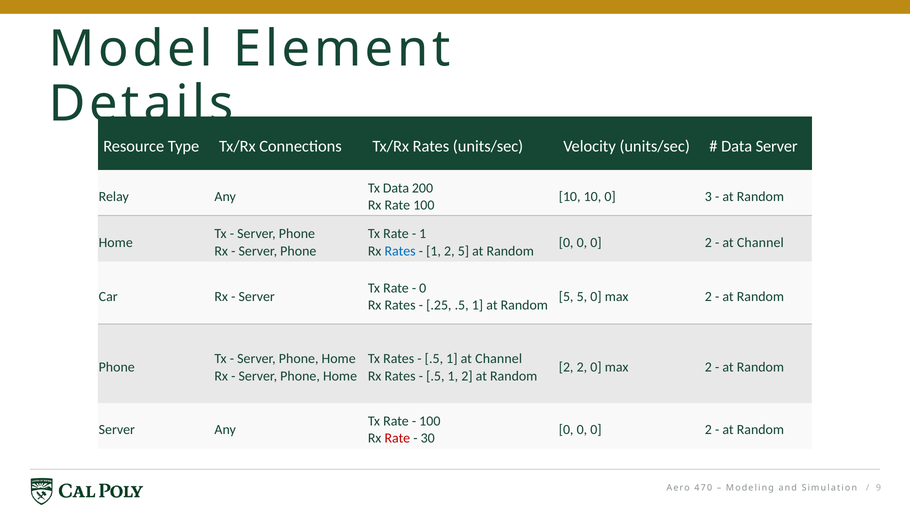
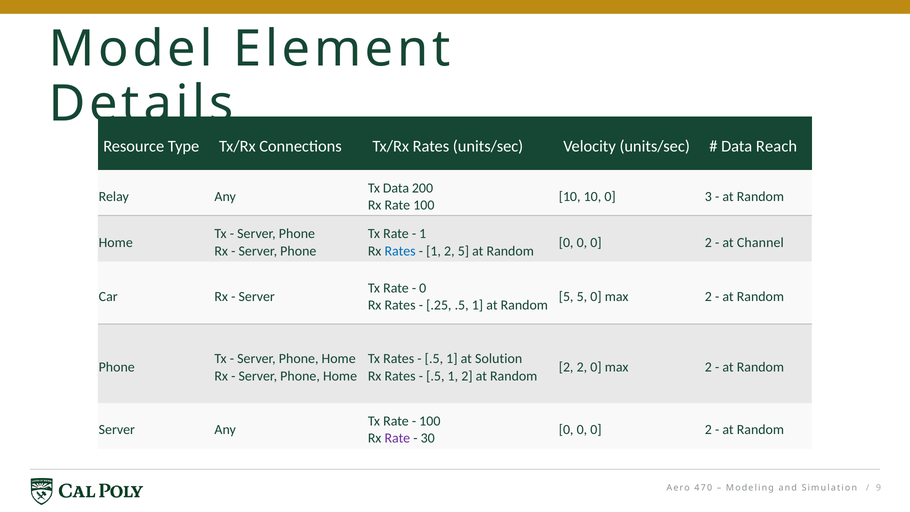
Data Server: Server -> Reach
1 at Channel: Channel -> Solution
Rate at (397, 438) colour: red -> purple
